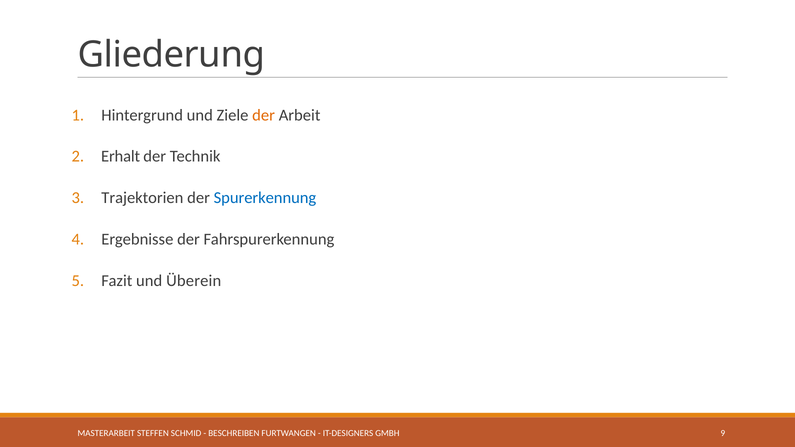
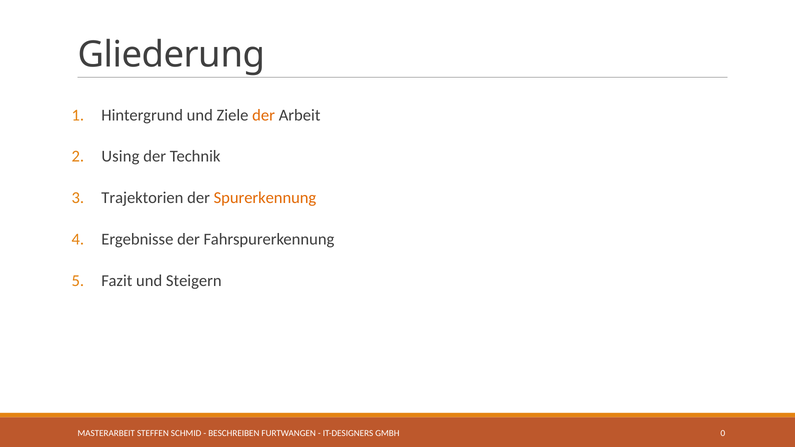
Erhalt: Erhalt -> Using
Spurerkennung colour: blue -> orange
Überein: Überein -> Steigern
9: 9 -> 0
